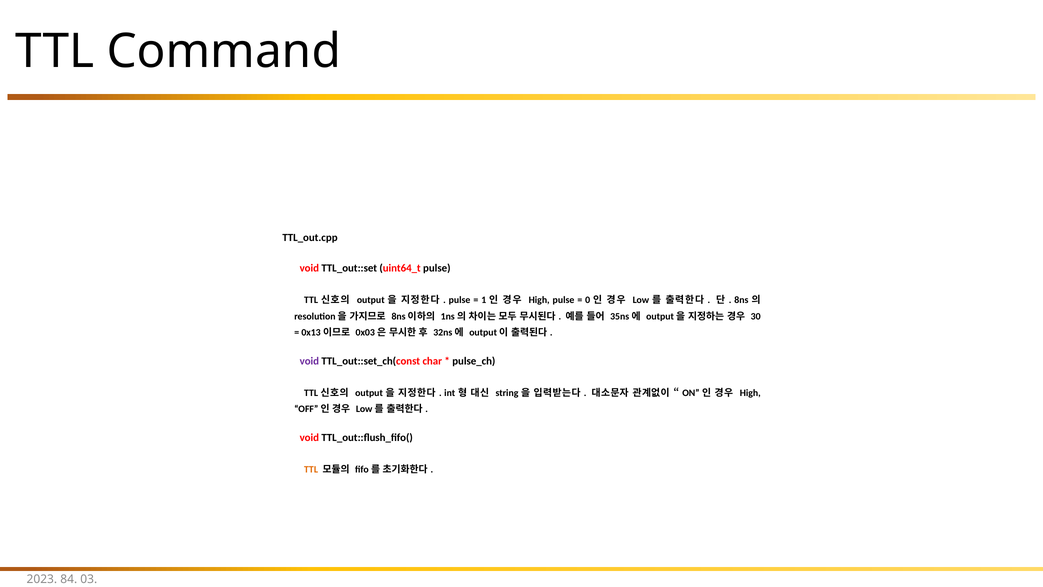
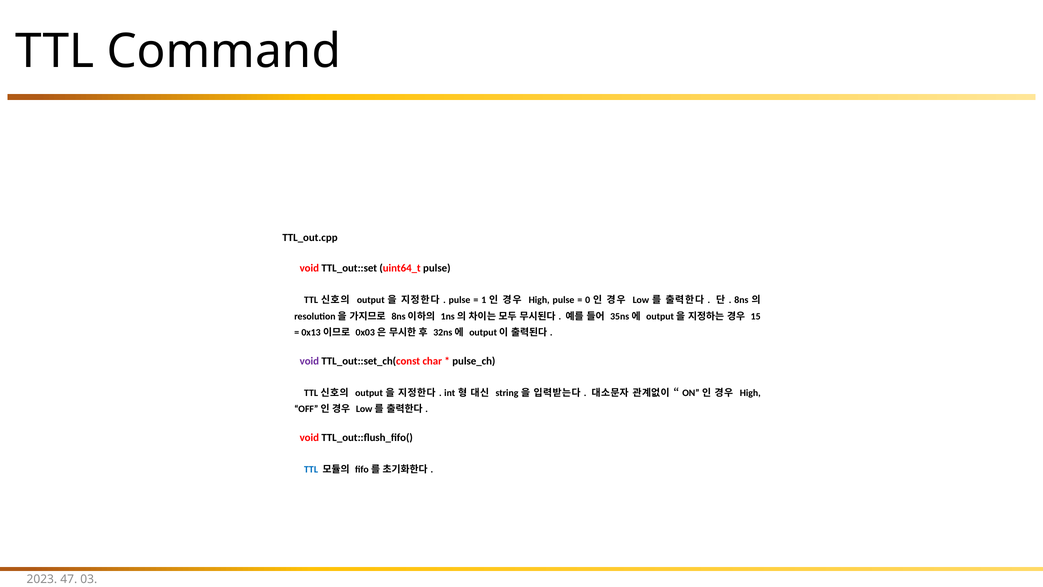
30: 30 -> 15
TTL at (311, 469) colour: orange -> blue
84: 84 -> 47
